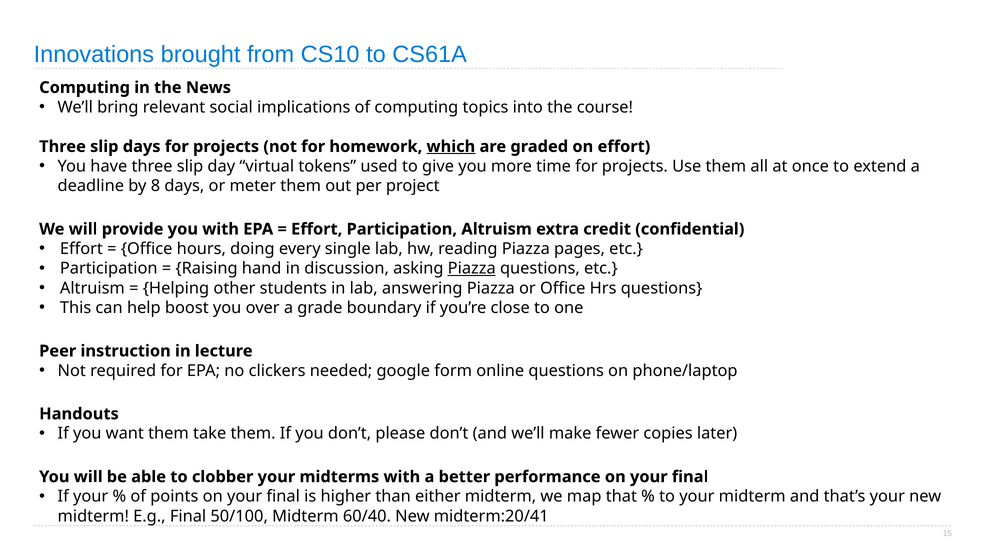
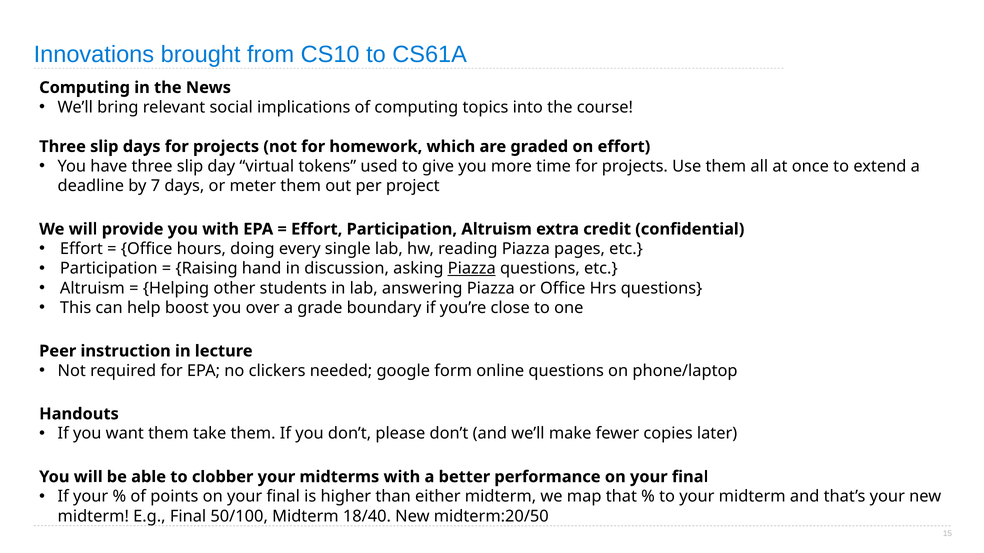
which underline: present -> none
8: 8 -> 7
60/40: 60/40 -> 18/40
midterm:20/41: midterm:20/41 -> midterm:20/50
